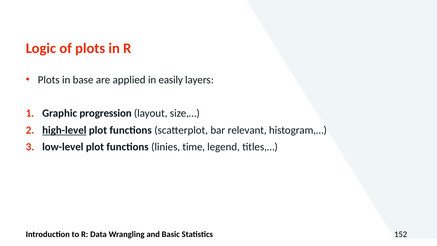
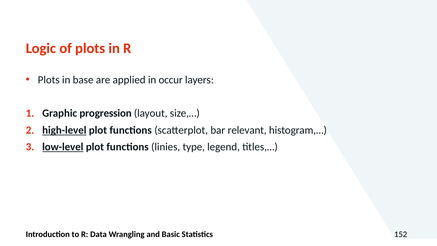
easily: easily -> occur
low-level underline: none -> present
time: time -> type
